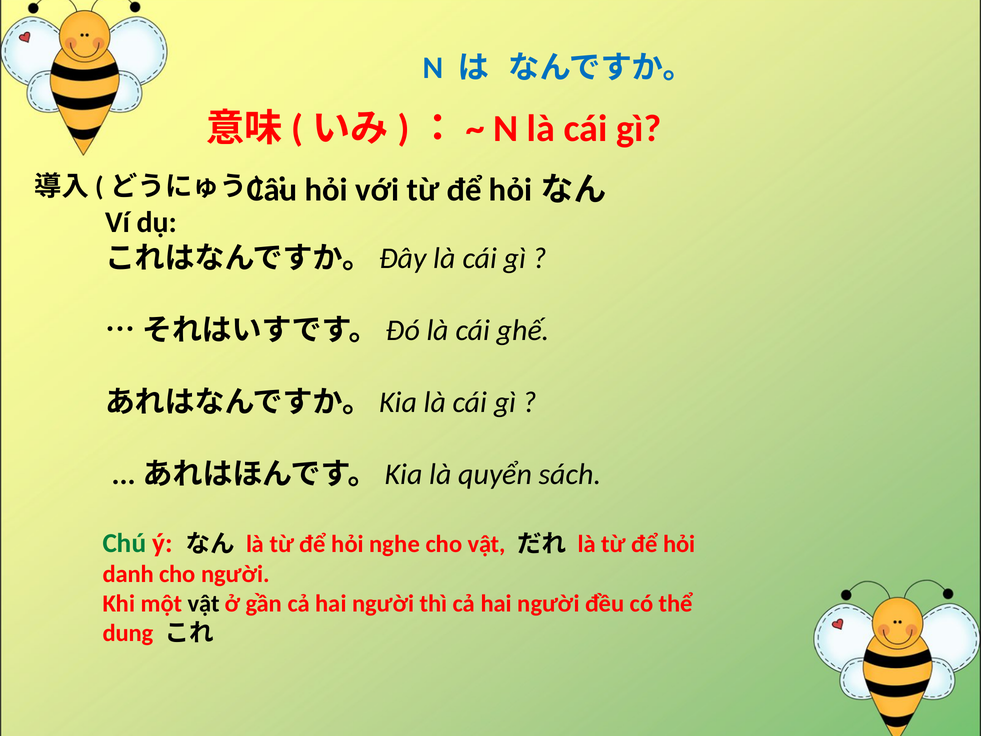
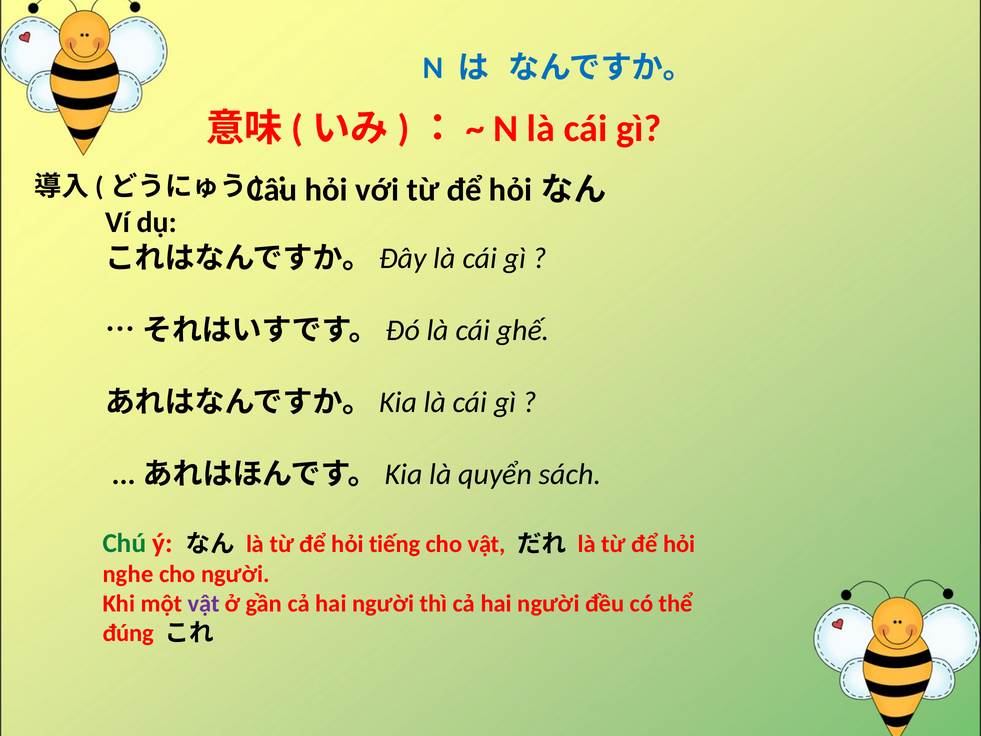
nghe: nghe -> tiếng
danh: danh -> nghe
vật at (204, 604) colour: black -> purple
dung: dung -> đúng
